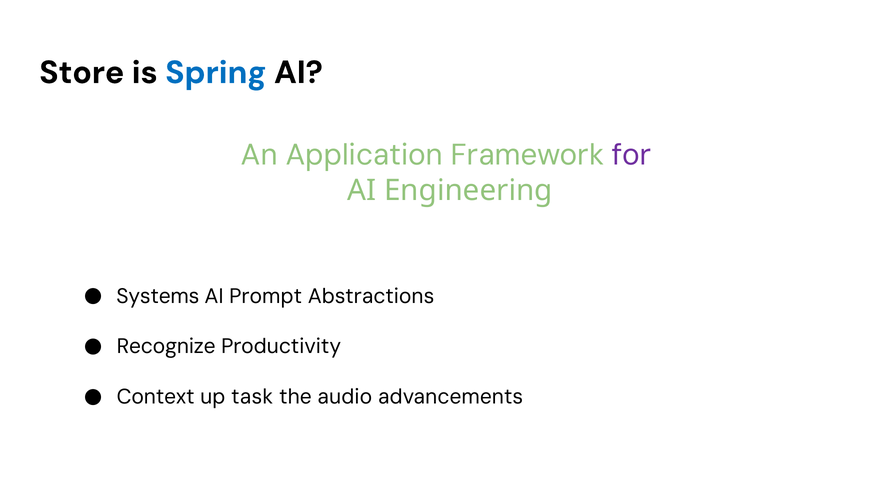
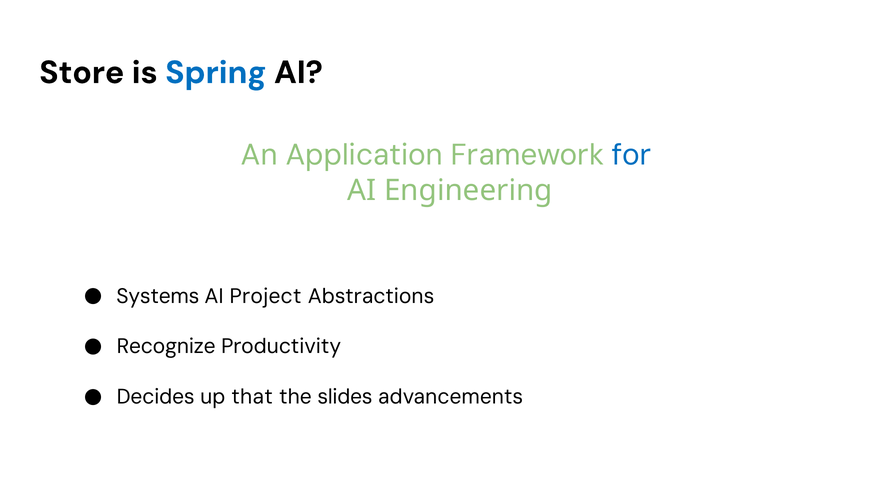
for colour: purple -> blue
Prompt: Prompt -> Project
Context: Context -> Decides
task: task -> that
audio: audio -> slides
